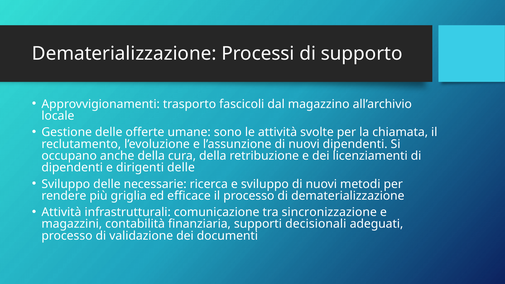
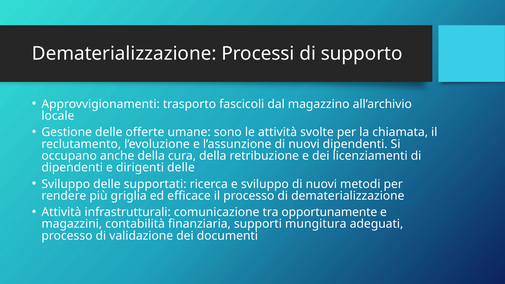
necessarie: necessarie -> supportati
sincronizzazione: sincronizzazione -> opportunamente
decisionali: decisionali -> mungitura
